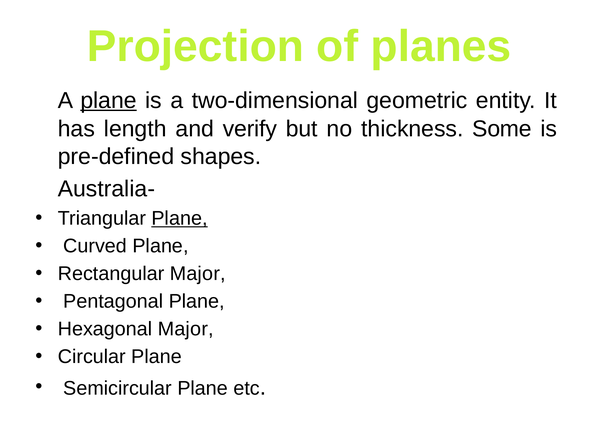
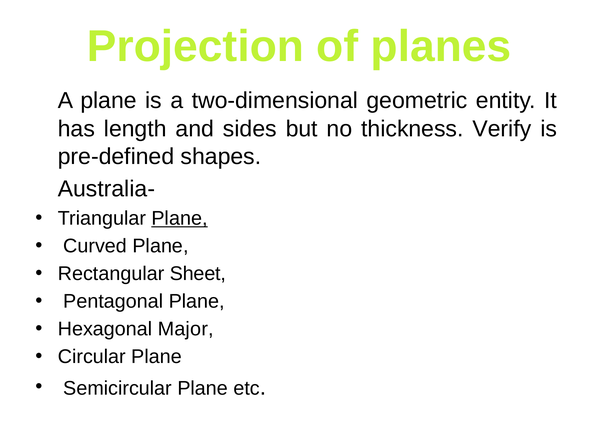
plane at (109, 100) underline: present -> none
verify: verify -> sides
Some: Some -> Verify
Rectangular Major: Major -> Sheet
